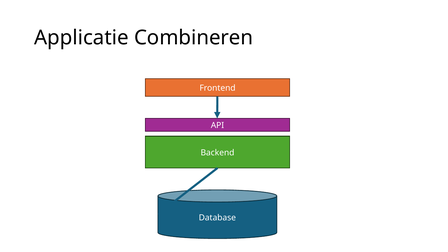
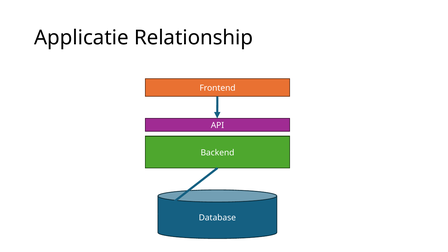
Combineren: Combineren -> Relationship
